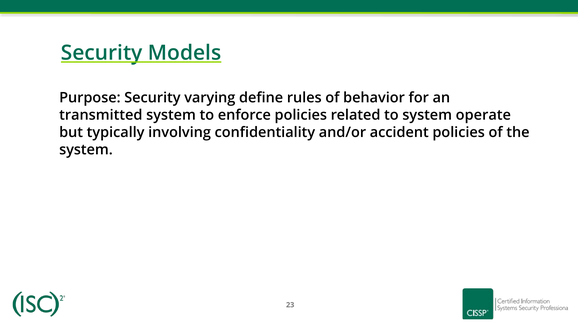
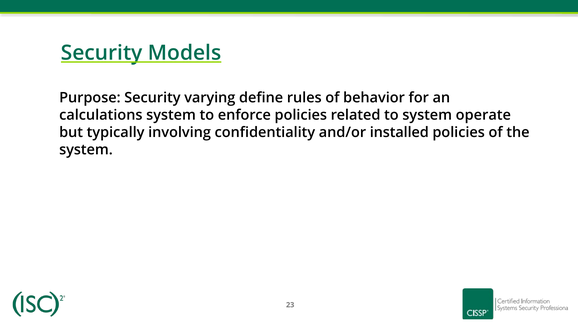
transmitted: transmitted -> calculations
accident: accident -> installed
